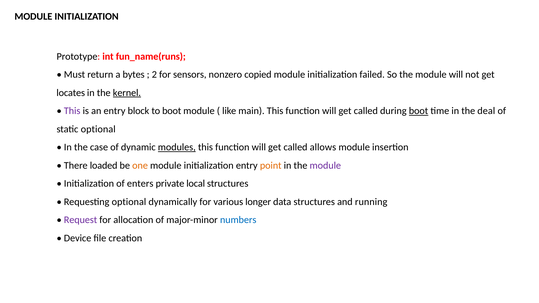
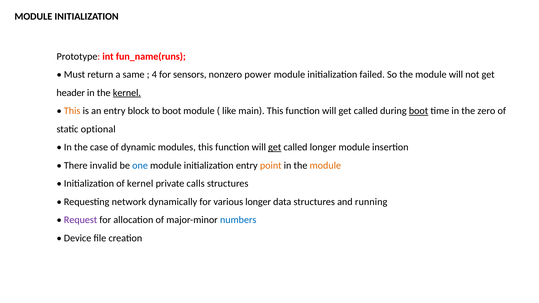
bytes: bytes -> same
2: 2 -> 4
copied: copied -> power
locates: locates -> header
This at (72, 111) colour: purple -> orange
deal: deal -> zero
modules underline: present -> none
get at (275, 147) underline: none -> present
called allows: allows -> longer
loaded: loaded -> invalid
one colour: orange -> blue
module at (325, 166) colour: purple -> orange
of enters: enters -> kernel
local: local -> calls
Requesting optional: optional -> network
